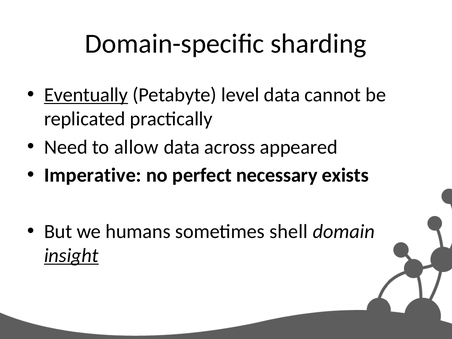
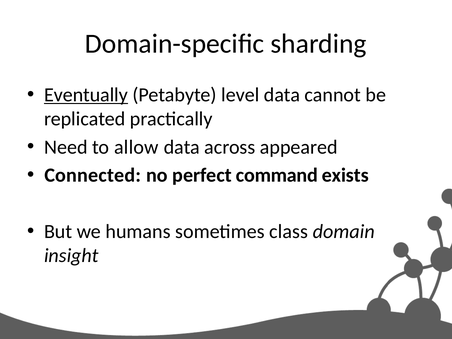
Imperative: Imperative -> Connected
necessary: necessary -> command
shell: shell -> class
insight underline: present -> none
